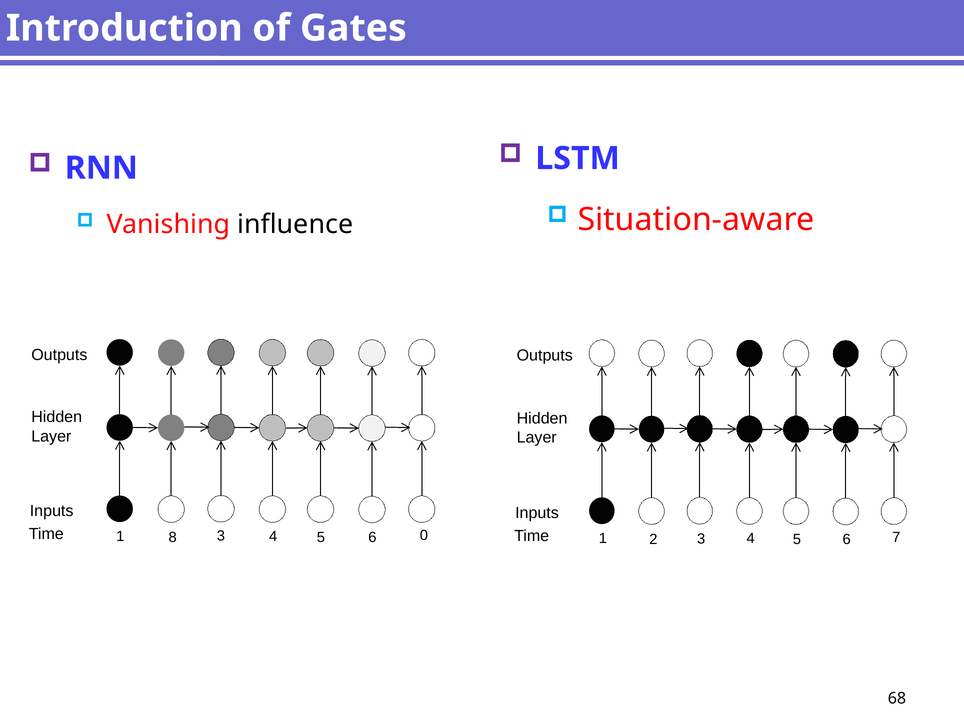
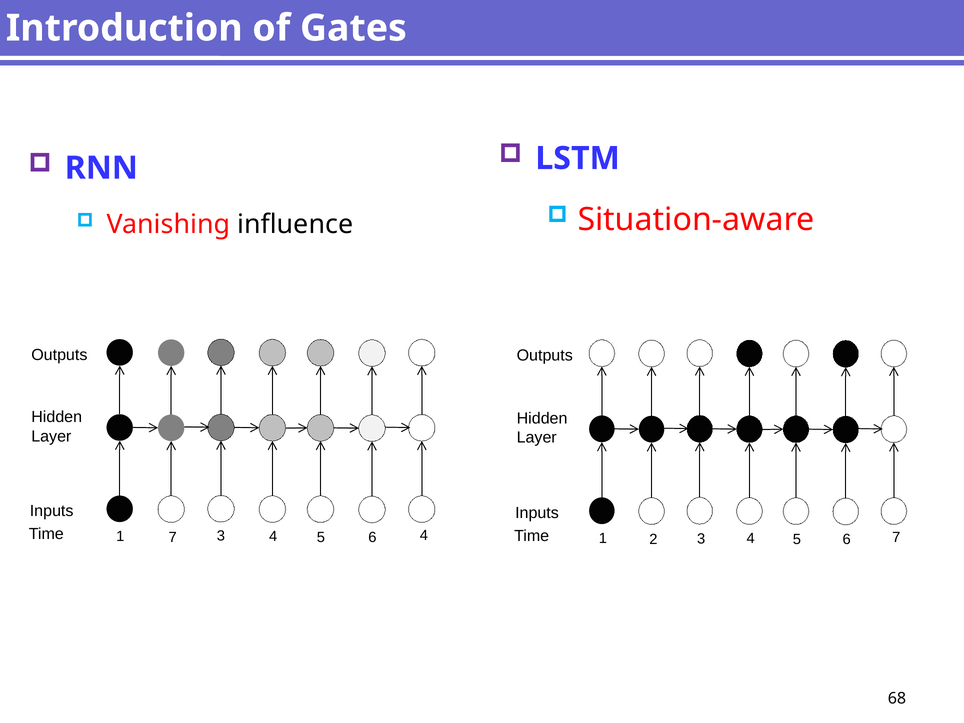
1 8: 8 -> 7
6 0: 0 -> 4
